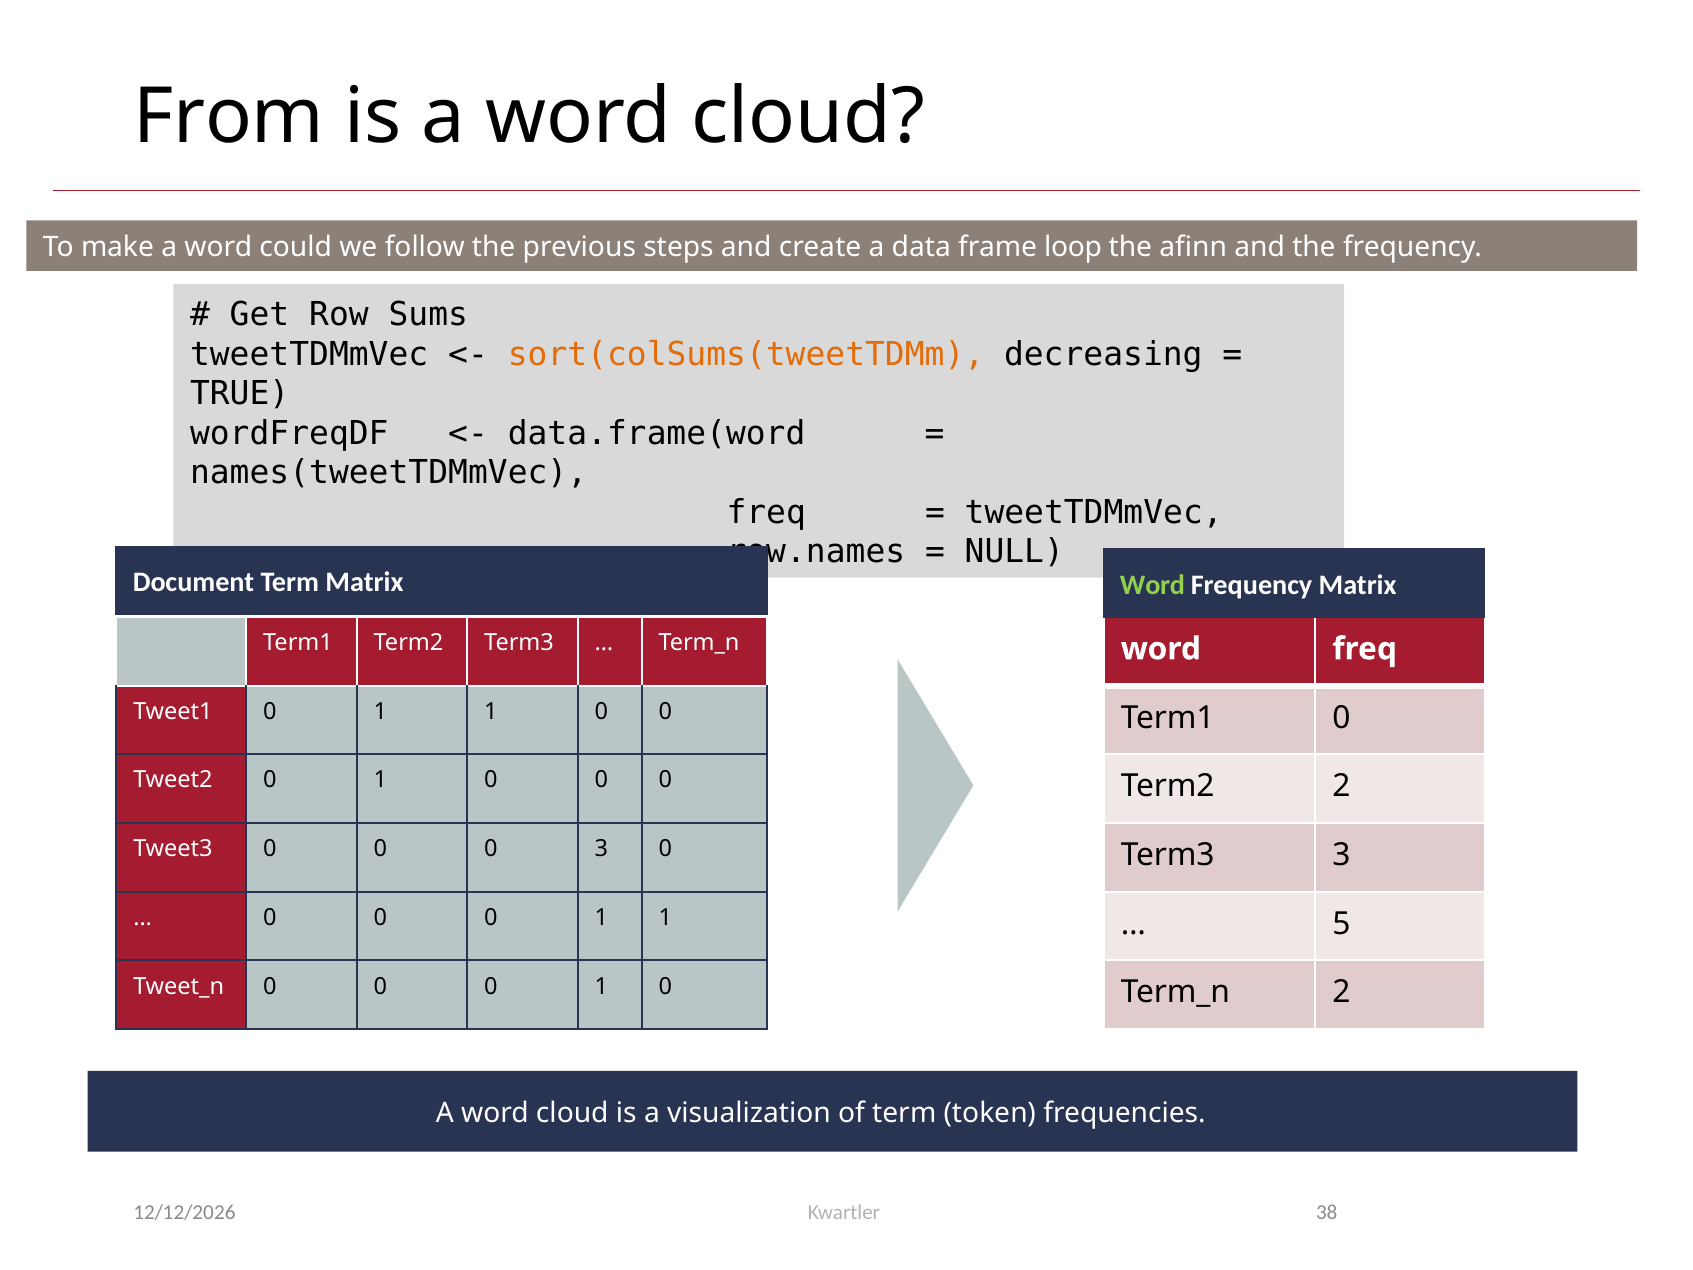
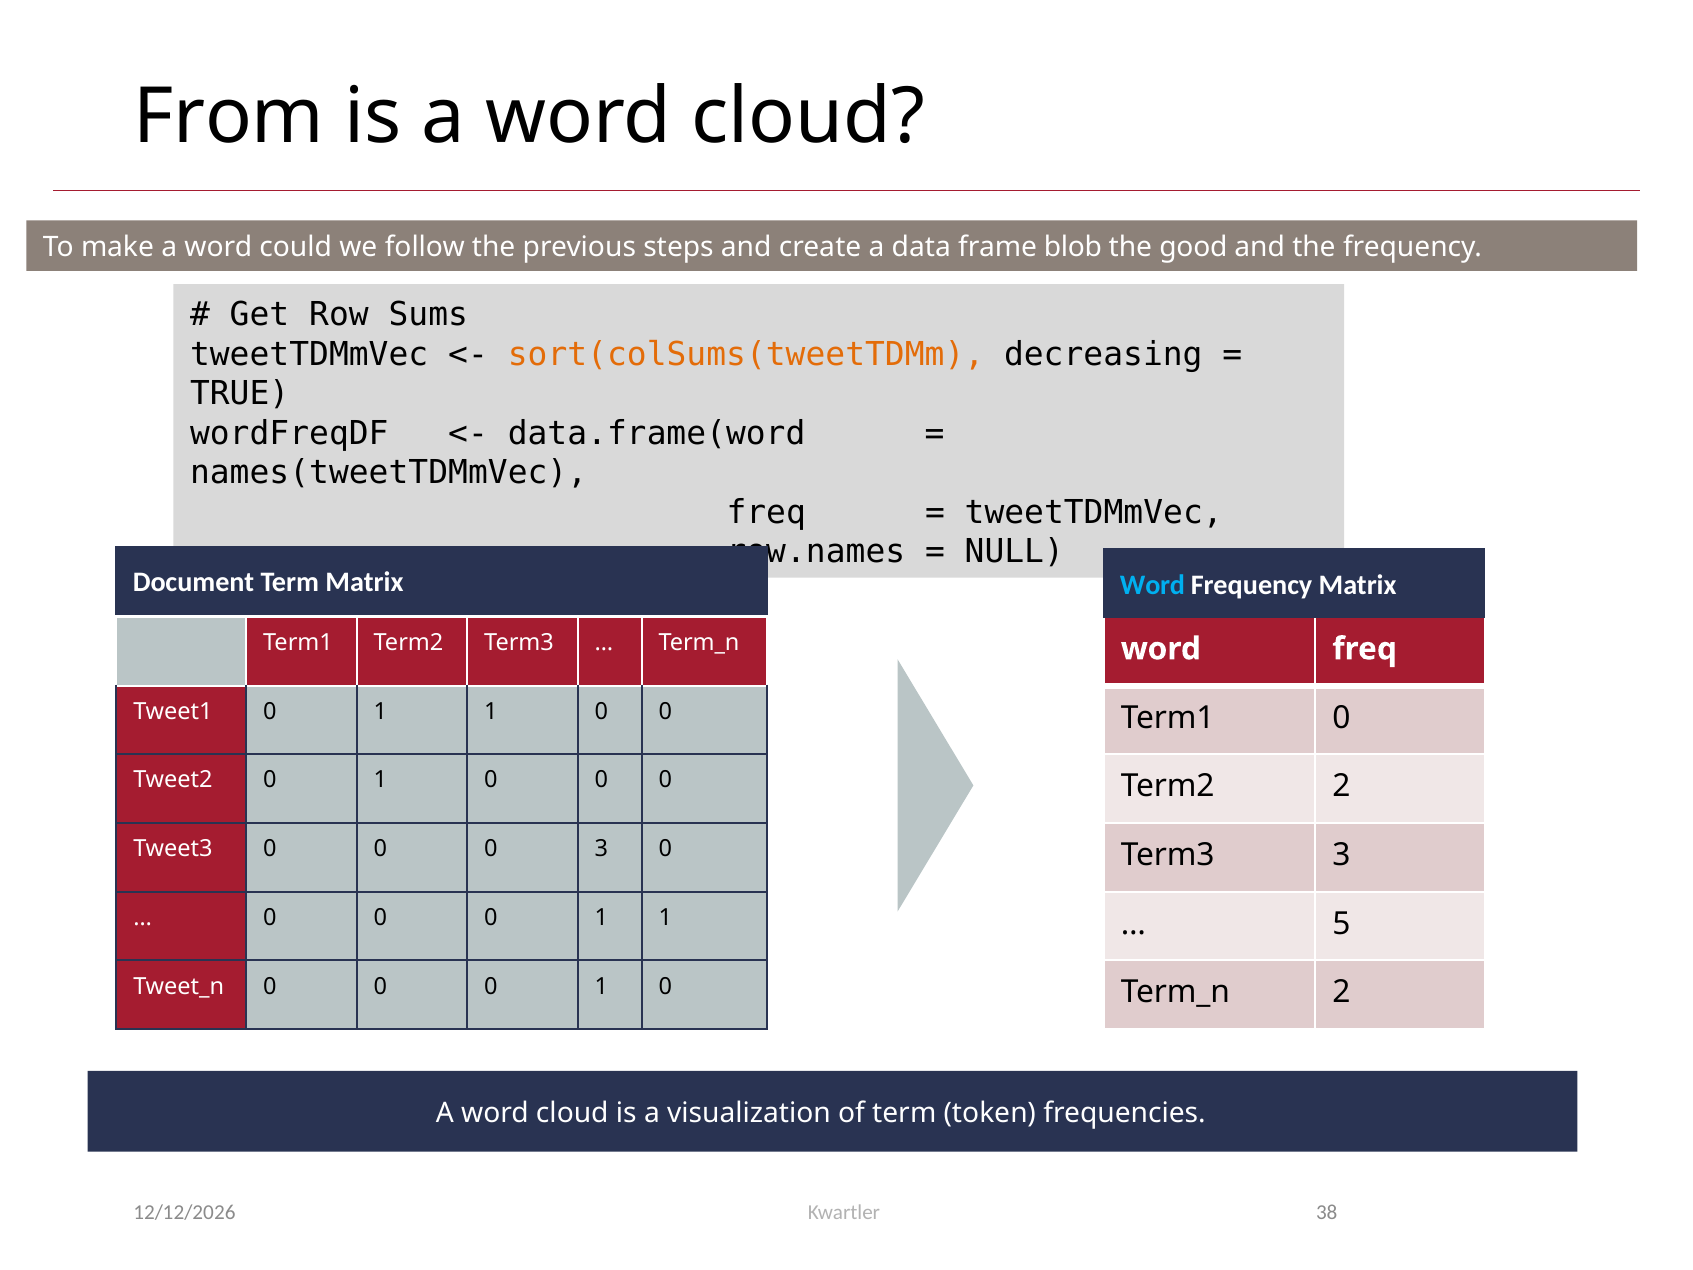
loop: loop -> blob
afinn: afinn -> good
Word at (1152, 585) colour: light green -> light blue
